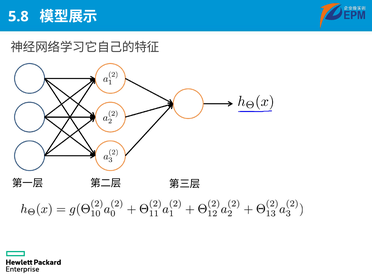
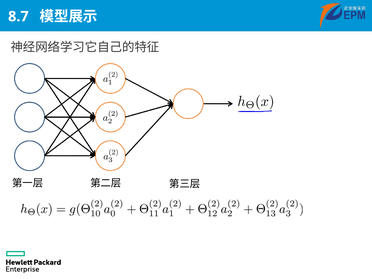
5.8: 5.8 -> 8.7
